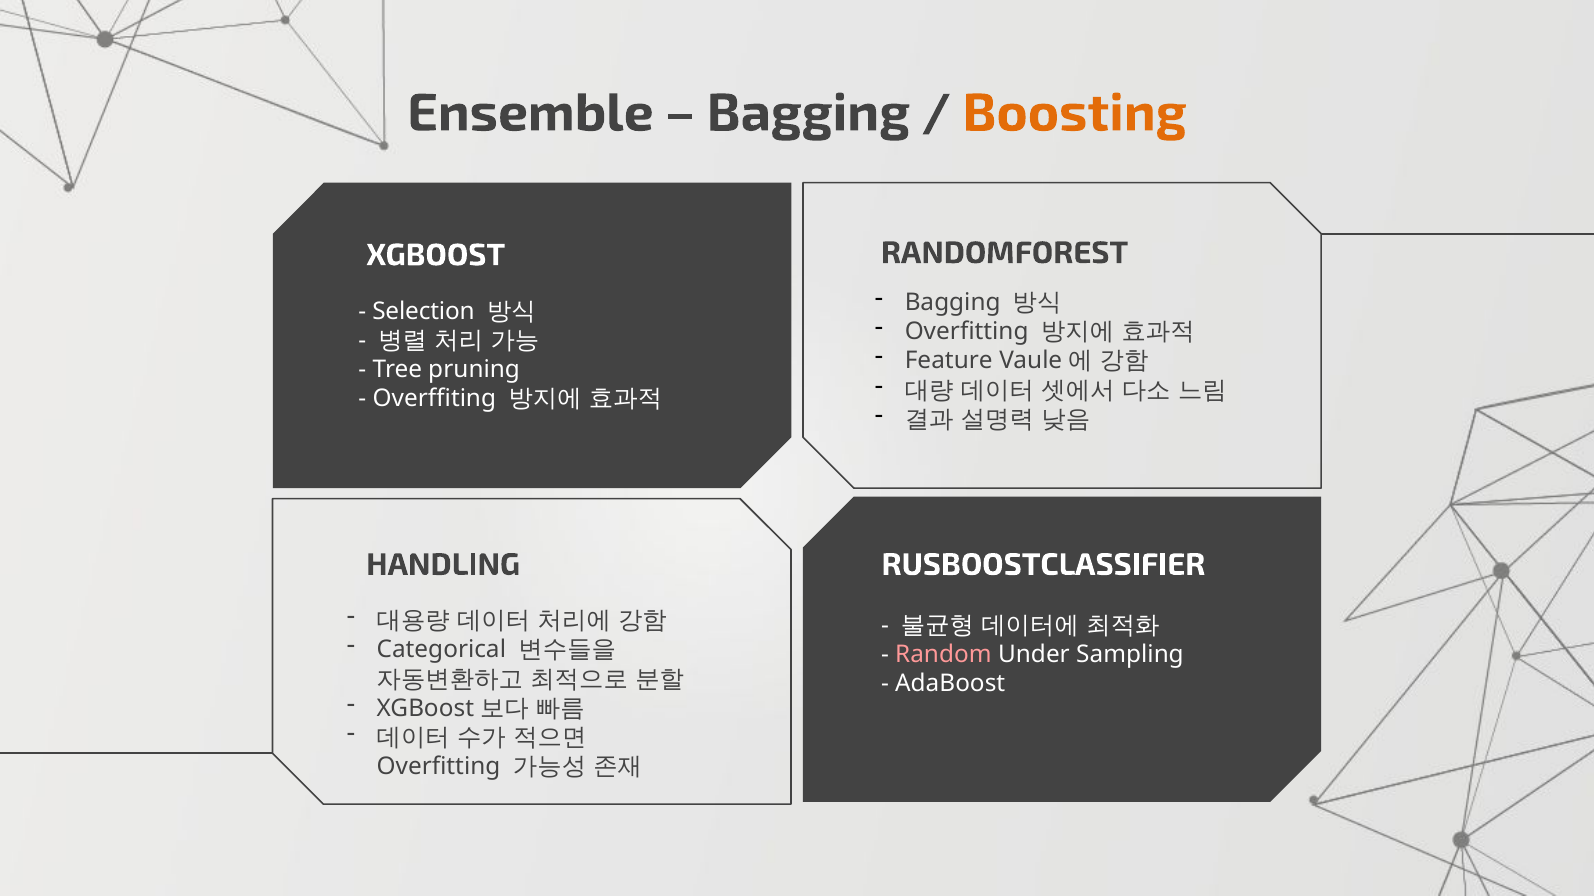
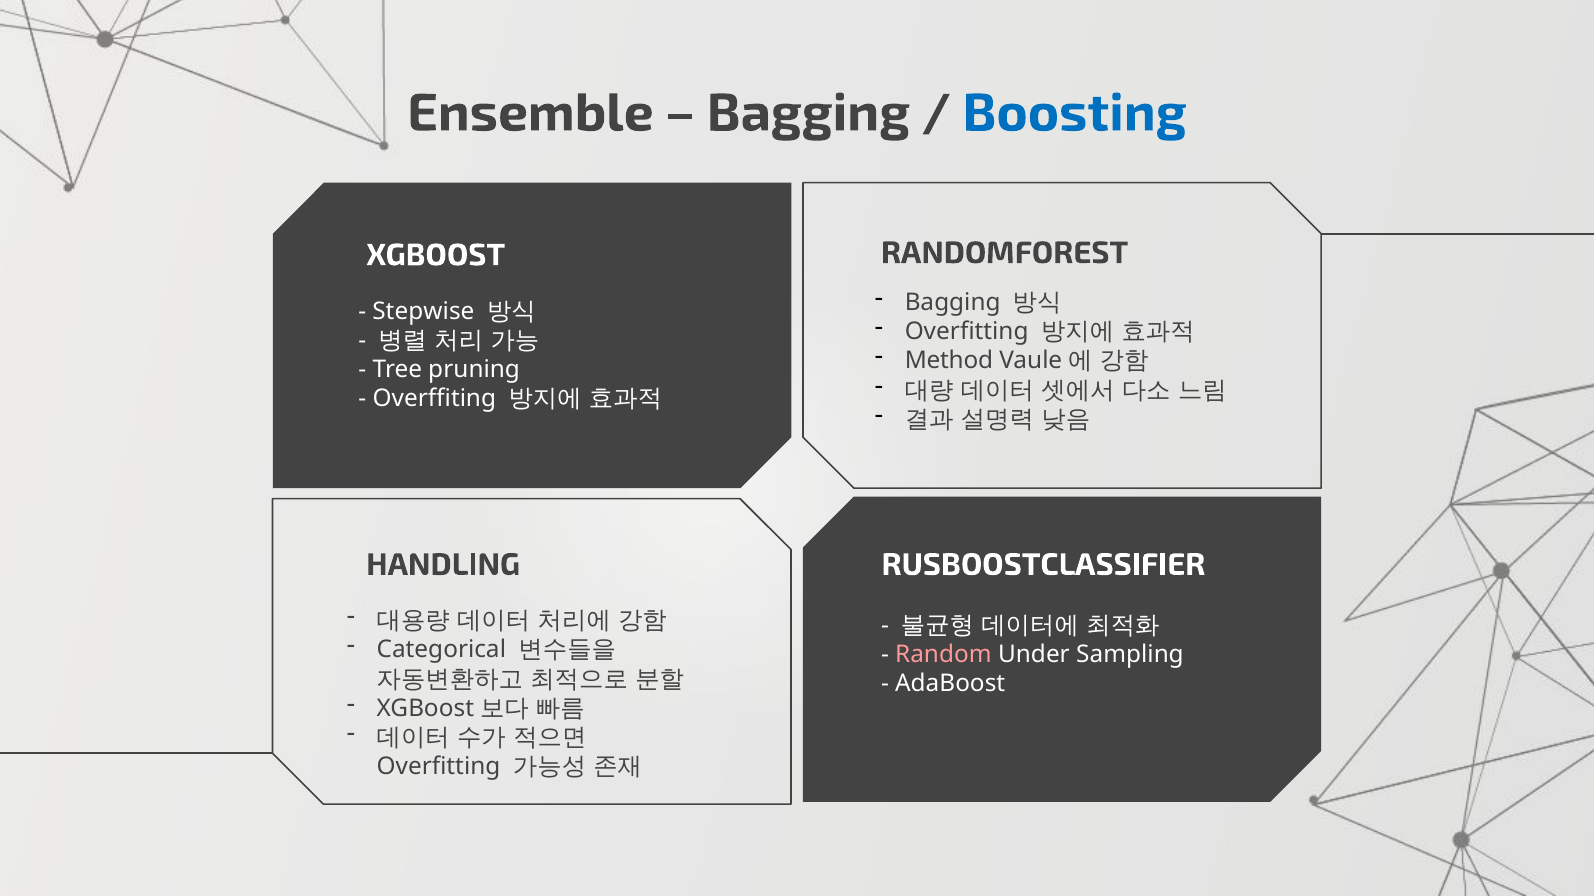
Boosting colour: orange -> blue
Selection: Selection -> Stepwise
Feature: Feature -> Method
